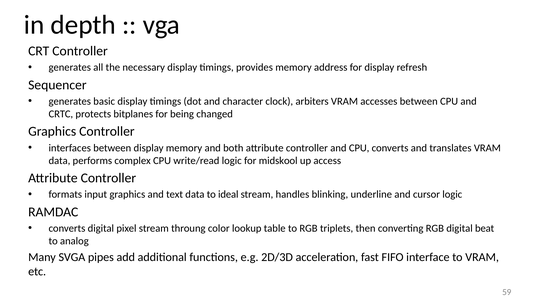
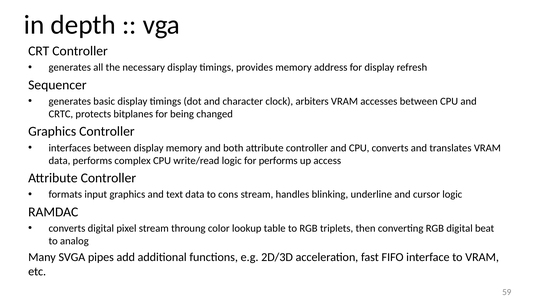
for midskool: midskool -> performs
ideal: ideal -> cons
